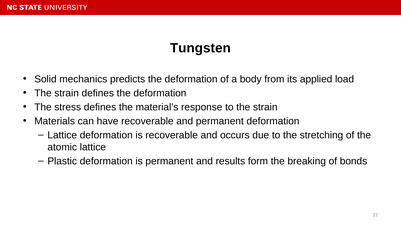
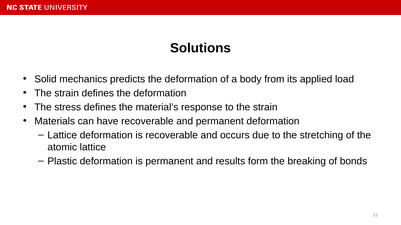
Tungsten: Tungsten -> Solutions
